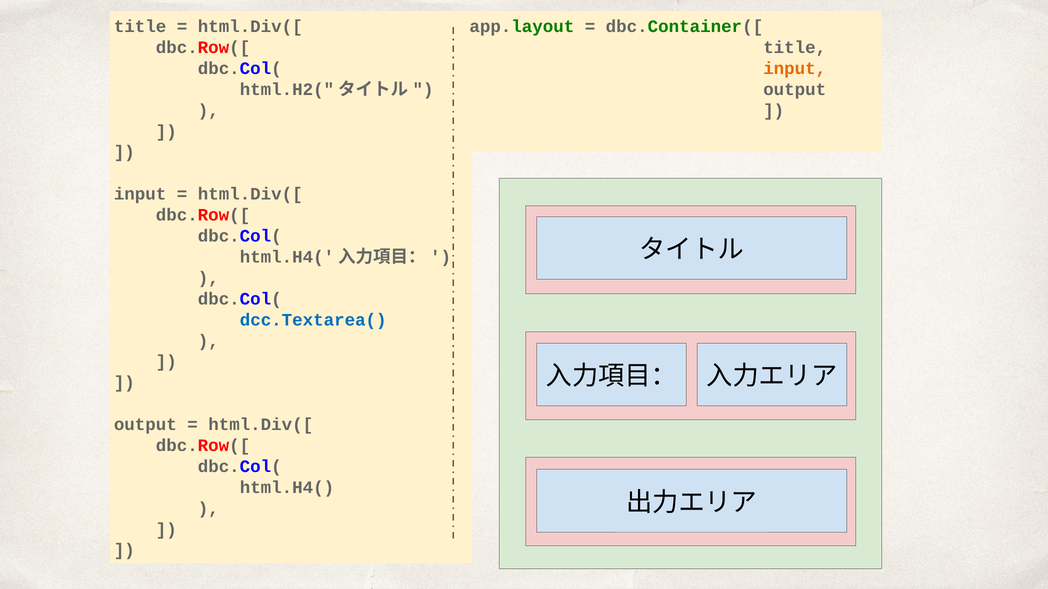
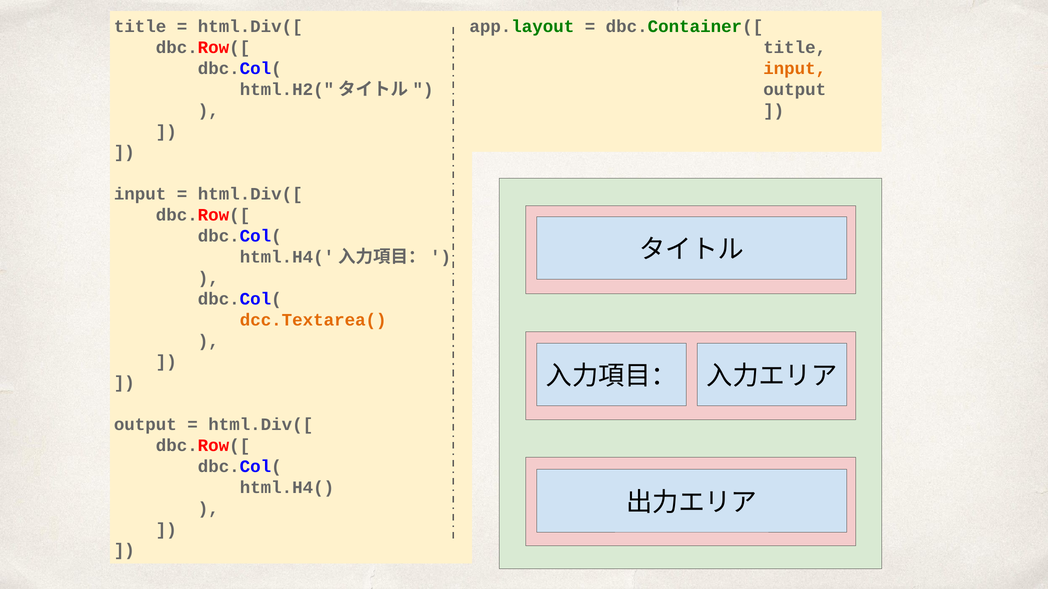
dcc.Textarea( colour: blue -> orange
